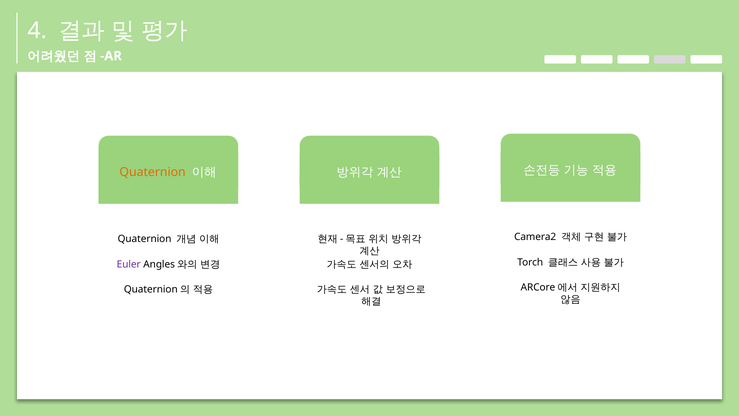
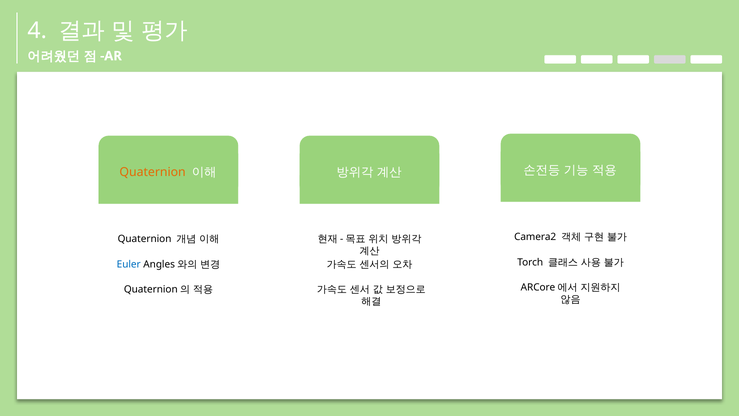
Euler colour: purple -> blue
